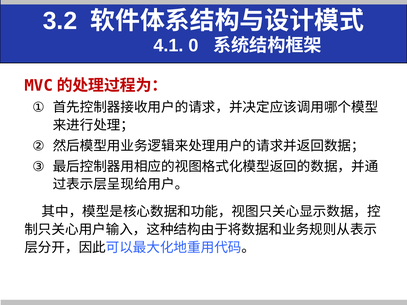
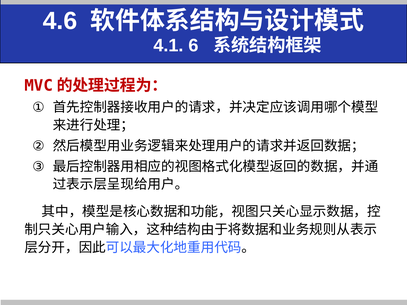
3.2: 3.2 -> 4.6
0: 0 -> 6
